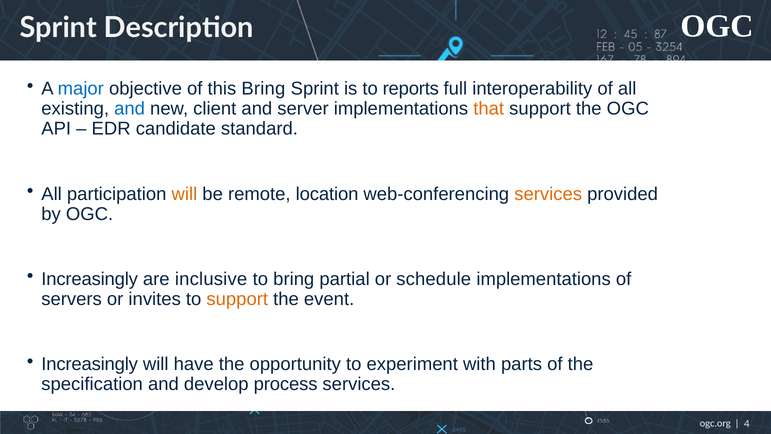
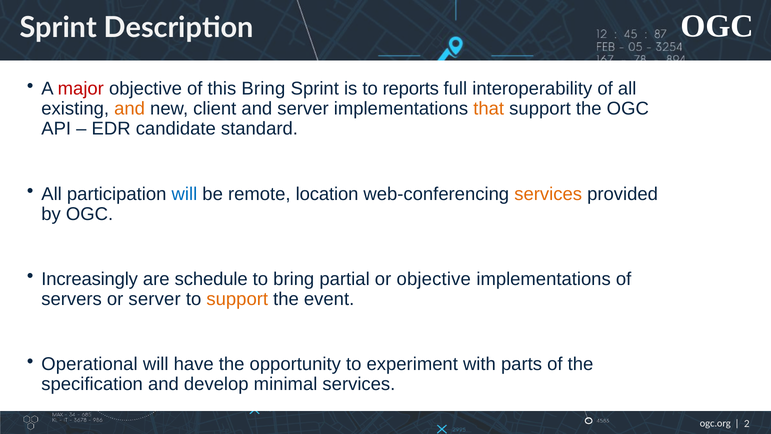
major colour: blue -> red
and at (130, 109) colour: blue -> orange
will at (184, 194) colour: orange -> blue
inclusive: inclusive -> schedule
or schedule: schedule -> objective
or invites: invites -> server
Increasingly at (90, 364): Increasingly -> Operational
process: process -> minimal
4: 4 -> 2
